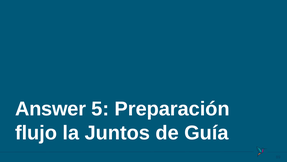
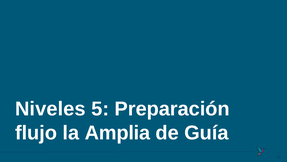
Answer: Answer -> Niveles
Juntos: Juntos -> Amplia
